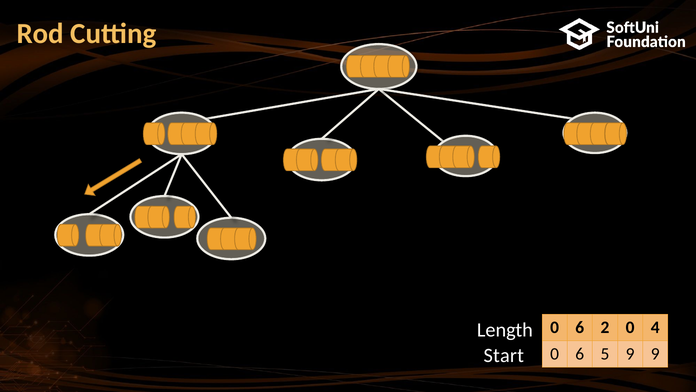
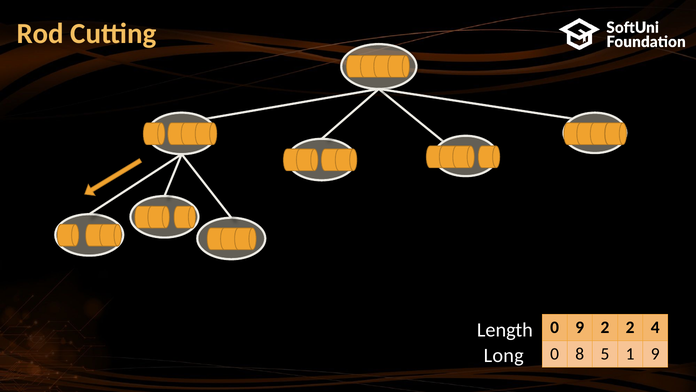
6 at (580, 327): 6 -> 9
2 0: 0 -> 2
6 at (580, 354): 6 -> 8
5 9: 9 -> 1
Start: Start -> Long
